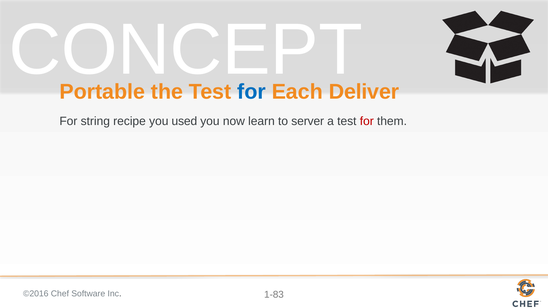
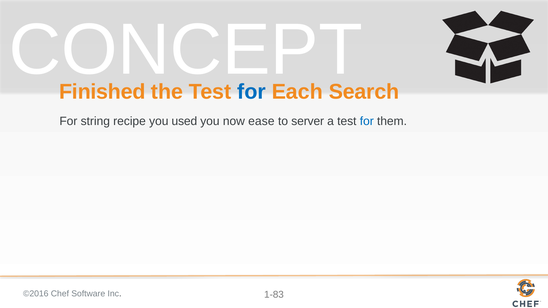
Portable: Portable -> Finished
Deliver: Deliver -> Search
learn: learn -> ease
for at (367, 121) colour: red -> blue
